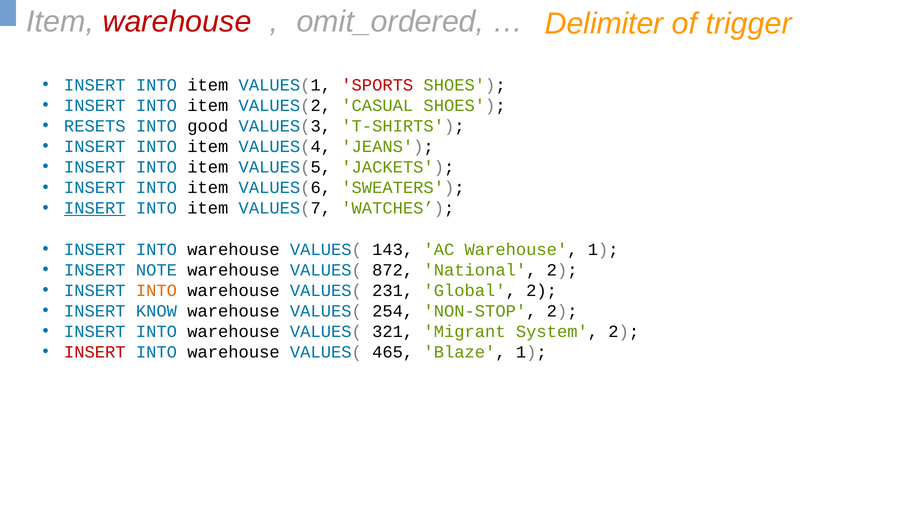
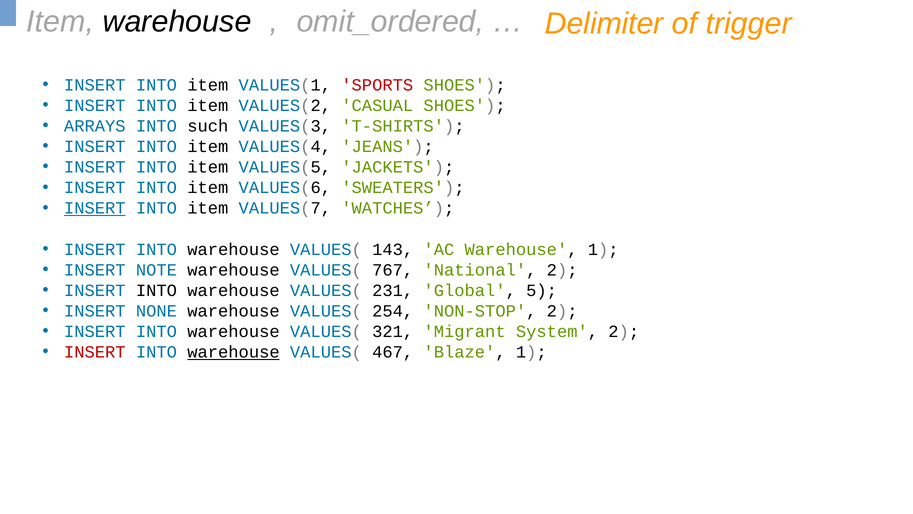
warehouse at (177, 22) colour: red -> black
RESETS: RESETS -> ARRAYS
good: good -> such
872: 872 -> 767
INTO at (156, 290) colour: orange -> black
Global 2: 2 -> 5
KNOW: KNOW -> NONE
warehouse at (233, 352) underline: none -> present
465: 465 -> 467
